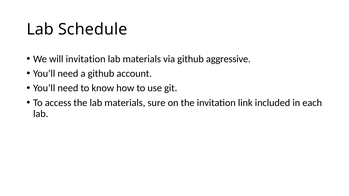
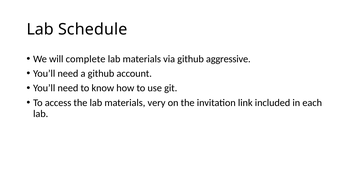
will invitation: invitation -> complete
sure: sure -> very
